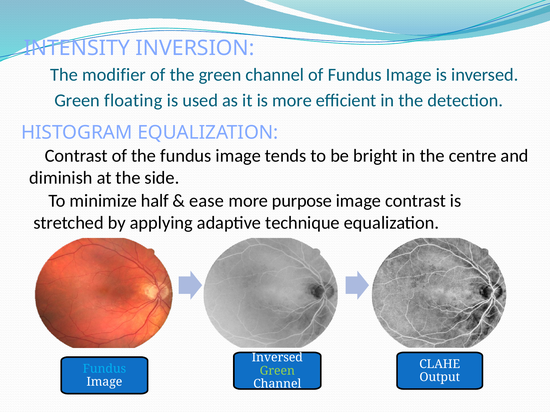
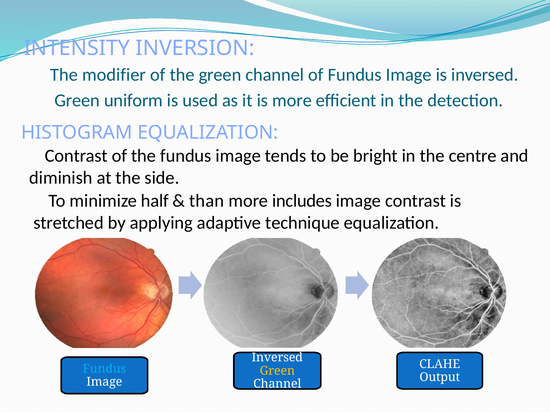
floating: floating -> uniform
ease: ease -> than
purpose: purpose -> includes
Green at (277, 371) colour: light green -> yellow
